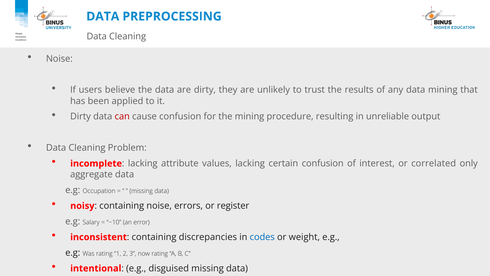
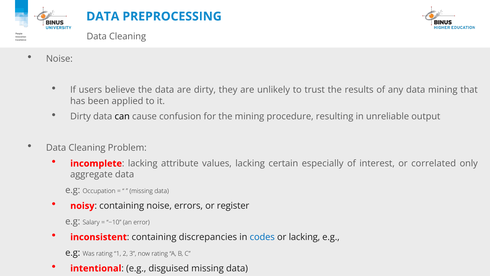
can colour: red -> black
certain confusion: confusion -> especially
or weight: weight -> lacking
